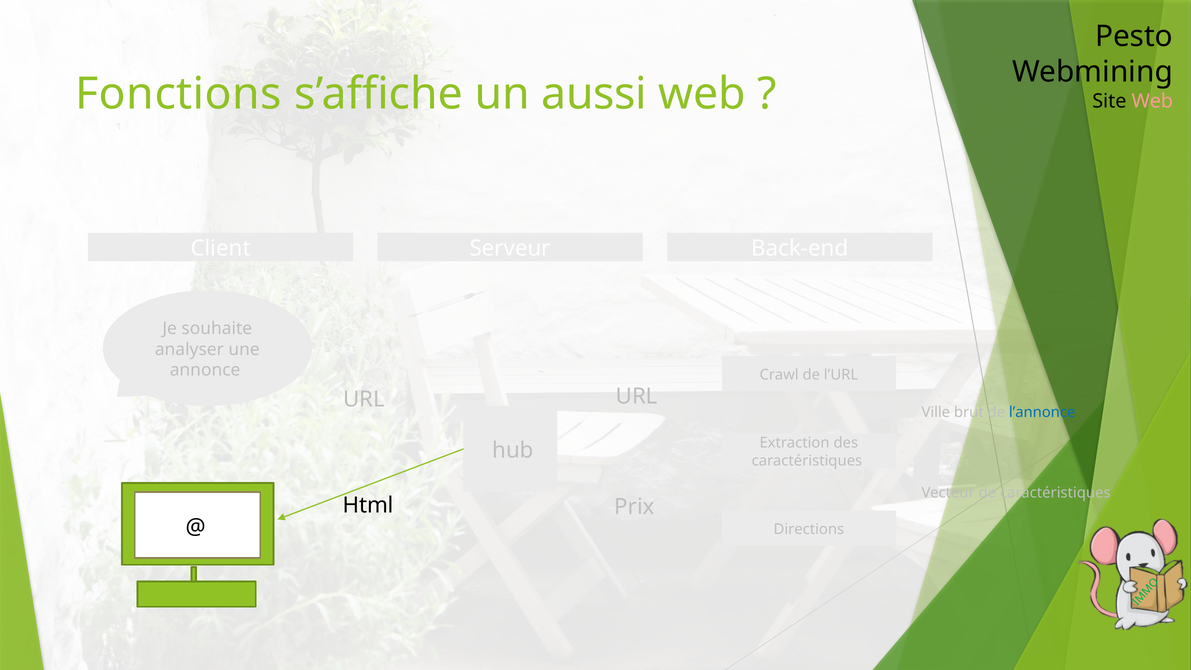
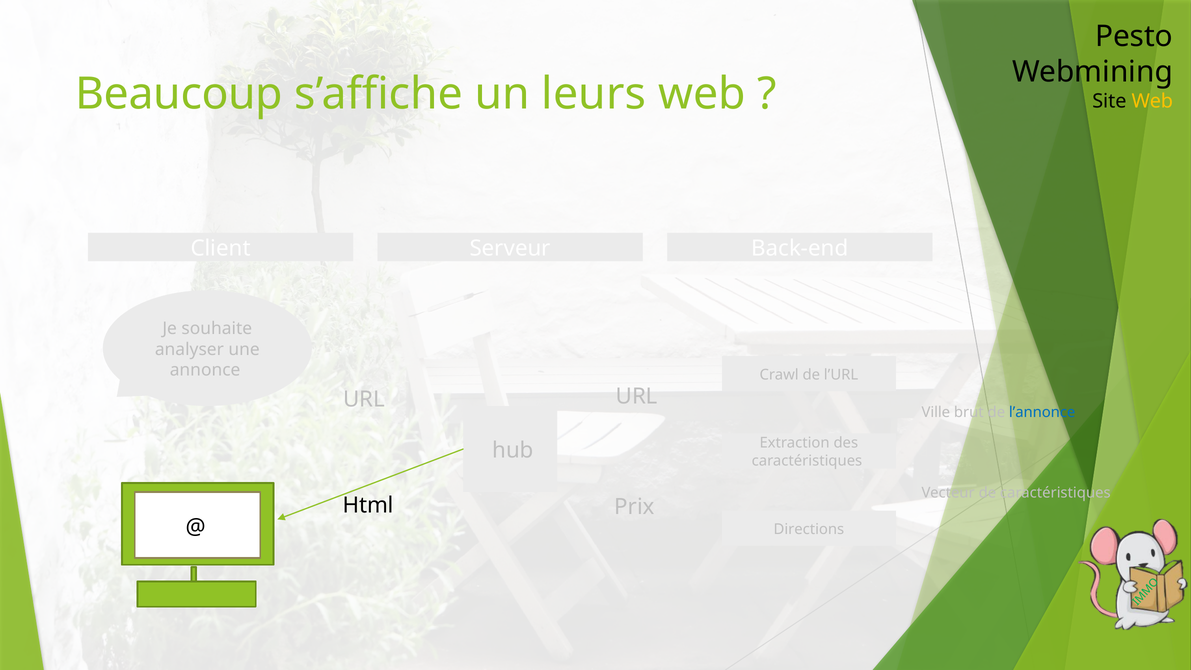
Fonctions: Fonctions -> Beaucoup
aussi: aussi -> leurs
Web at (1152, 101) colour: pink -> yellow
